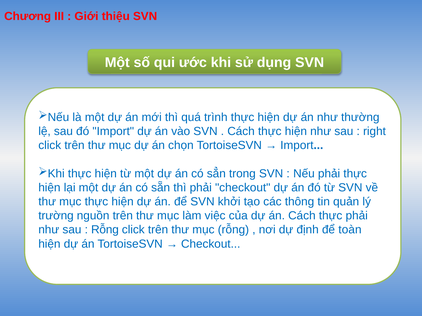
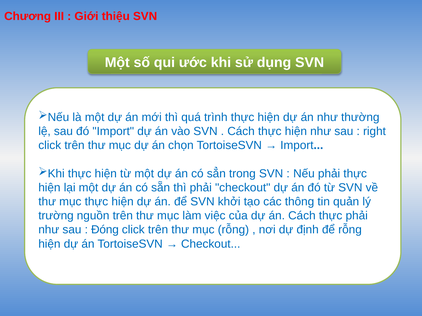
Rỗng at (105, 230): Rỗng -> Đóng
để toàn: toàn -> rỗng
